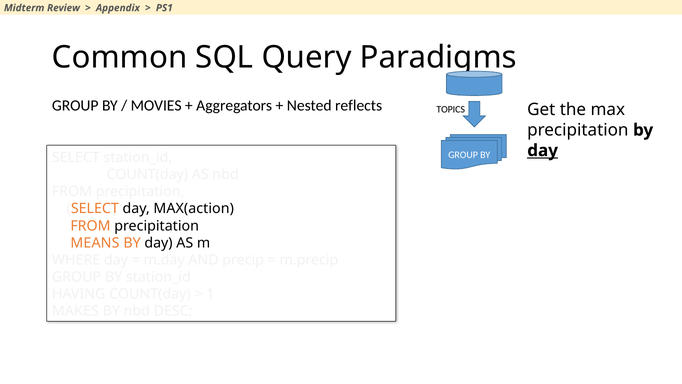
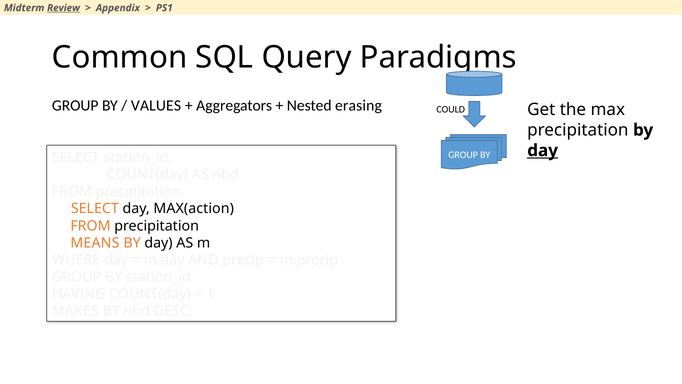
Review underline: none -> present
MOVIES: MOVIES -> VALUES
reflects: reflects -> erasing
TOPICS: TOPICS -> COULD
